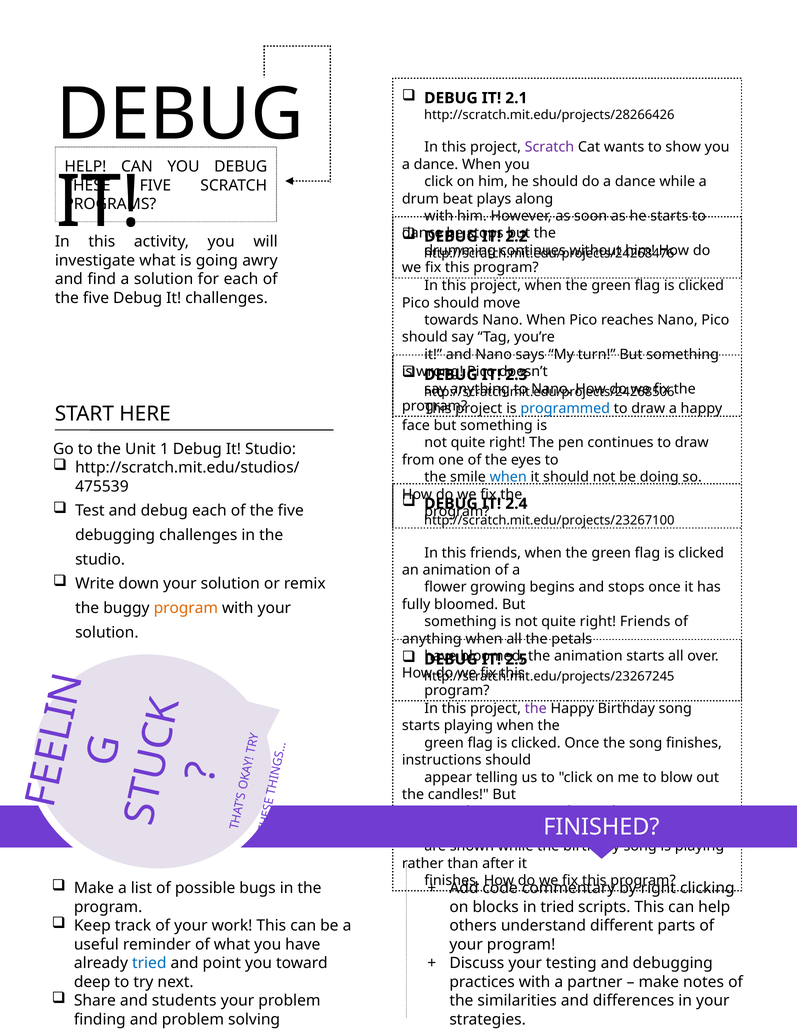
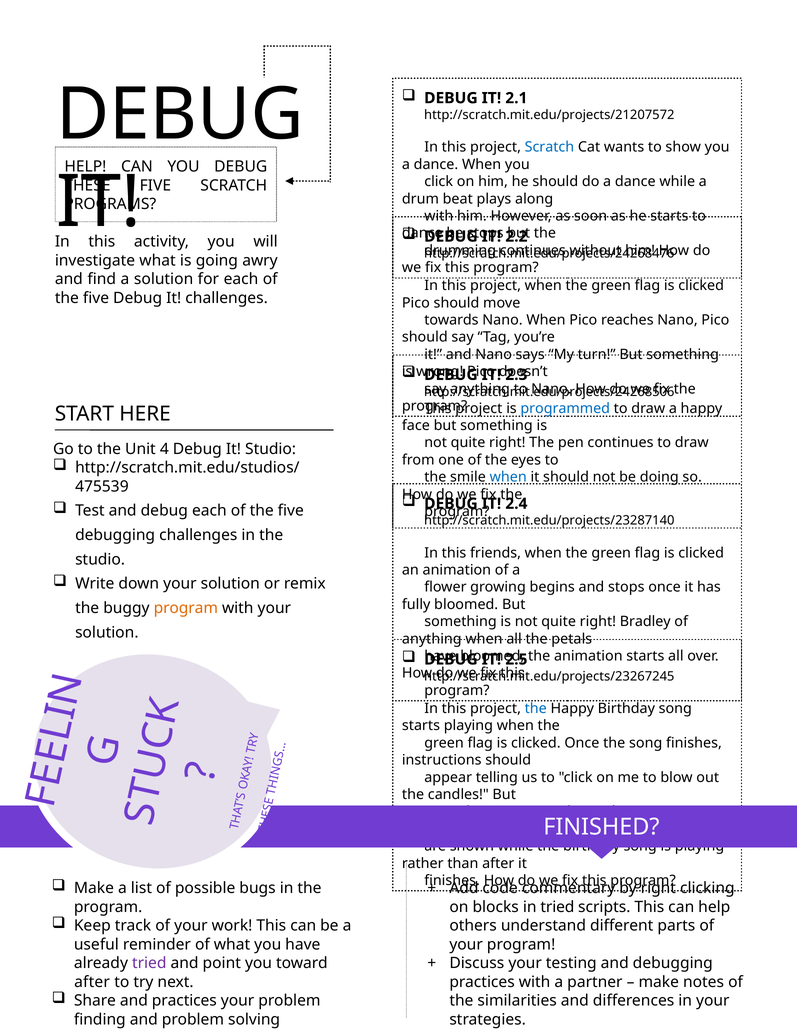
http://scratch.mit.edu/projects/28266426: http://scratch.mit.edu/projects/28266426 -> http://scratch.mit.edu/projects/21207572
Scratch at (549, 147) colour: purple -> blue
1: 1 -> 4
http://scratch.mit.edu/projects/23267100: http://scratch.mit.edu/projects/23267100 -> http://scratch.mit.edu/projects/23287140
right Friends: Friends -> Bradley
the at (536, 709) colour: purple -> blue
tried at (149, 964) colour: blue -> purple
deep at (92, 982): deep -> after
and students: students -> practices
